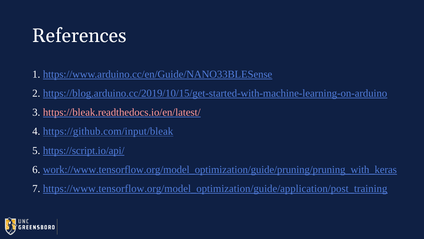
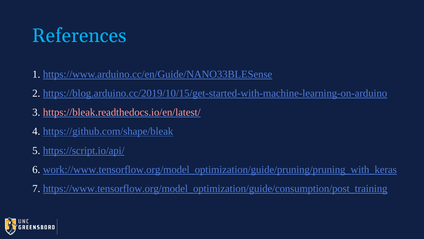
References colour: white -> light blue
https://github.com/input/bleak: https://github.com/input/bleak -> https://github.com/shape/bleak
https://www.tensorflow.org/model_optimization/guide/application/post_training: https://www.tensorflow.org/model_optimization/guide/application/post_training -> https://www.tensorflow.org/model_optimization/guide/consumption/post_training
